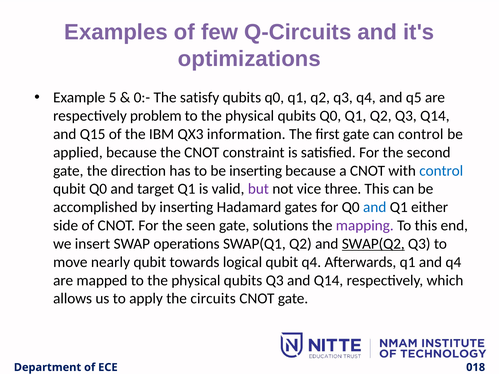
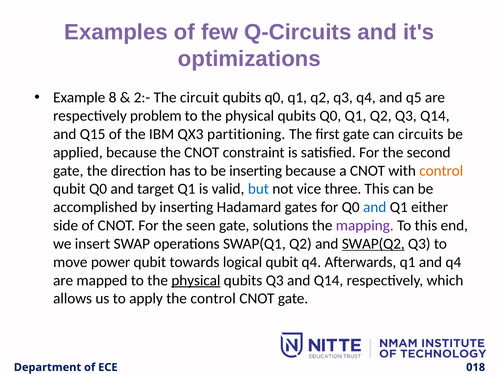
5: 5 -> 8
0:-: 0:- -> 2:-
satisfy: satisfy -> circuit
information: information -> partitioning
can control: control -> circuits
control at (441, 171) colour: blue -> orange
but colour: purple -> blue
nearly: nearly -> power
physical at (196, 281) underline: none -> present
the circuits: circuits -> control
